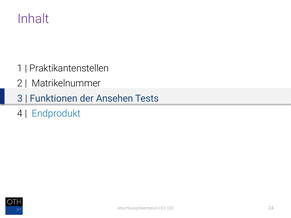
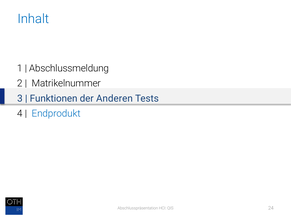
Inhalt colour: purple -> blue
Praktikantenstellen: Praktikantenstellen -> Abschlussmeldung
Ansehen: Ansehen -> Anderen
